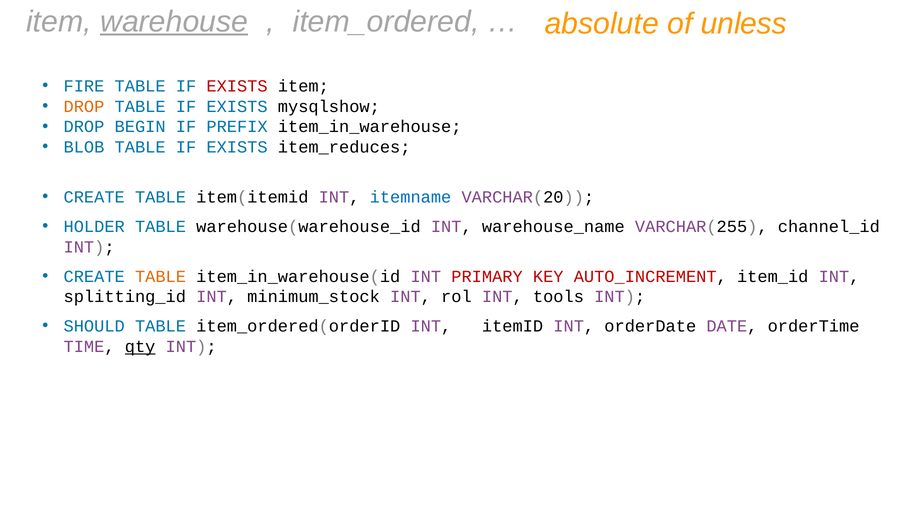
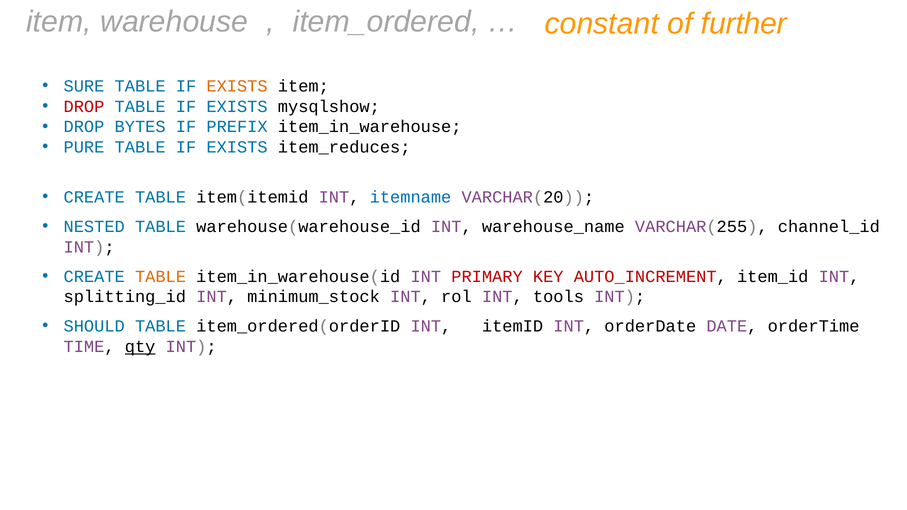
warehouse underline: present -> none
absolute: absolute -> constant
unless: unless -> further
FIRE: FIRE -> SURE
EXISTS at (237, 86) colour: red -> orange
DROP at (84, 106) colour: orange -> red
BEGIN: BEGIN -> BYTES
BLOB: BLOB -> PURE
HOLDER: HOLDER -> NESTED
